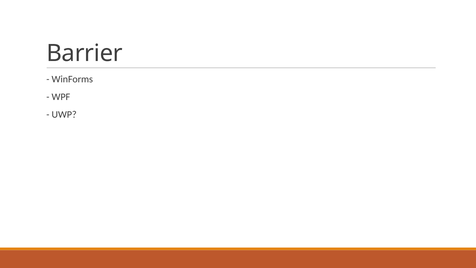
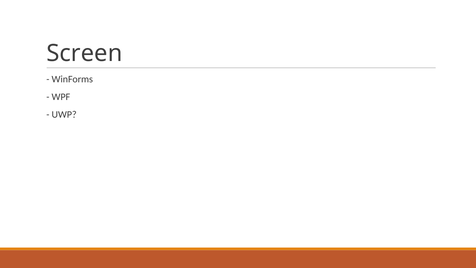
Barrier: Barrier -> Screen
